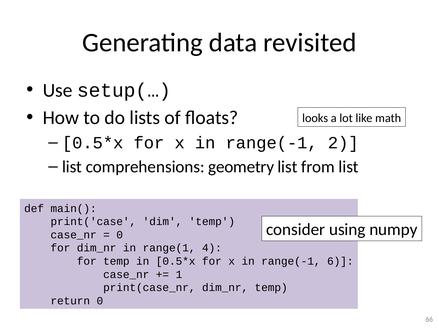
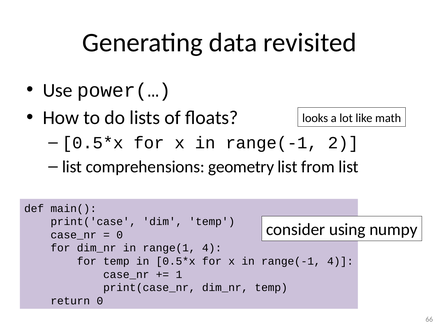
setup(…: setup(… -> power(…
range(-1 6: 6 -> 4
